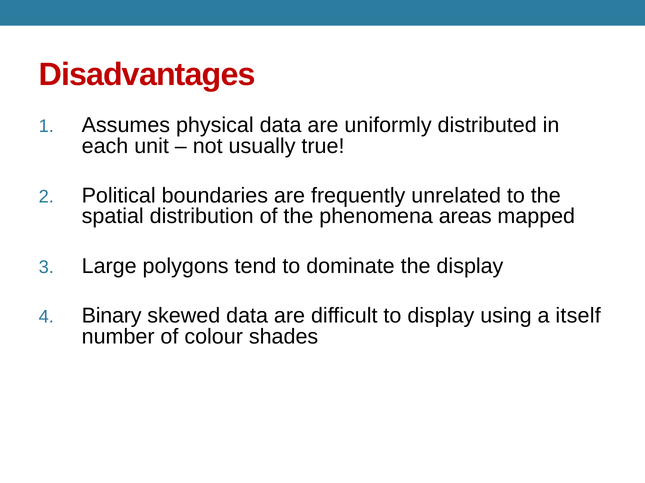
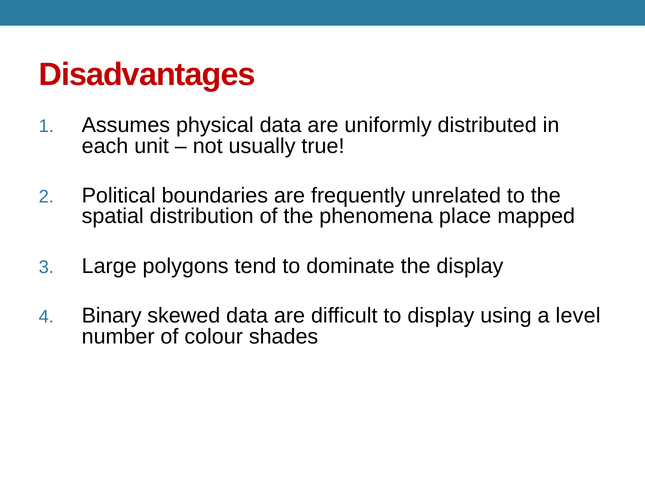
areas: areas -> place
itself: itself -> level
